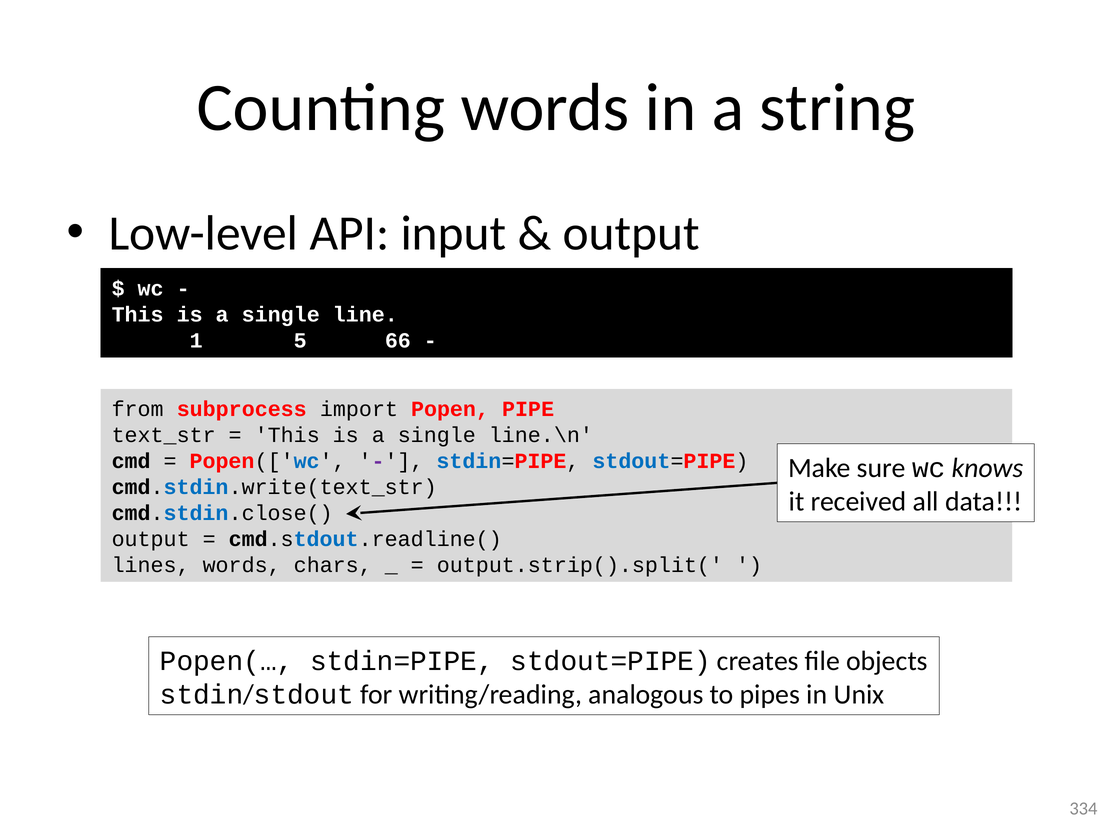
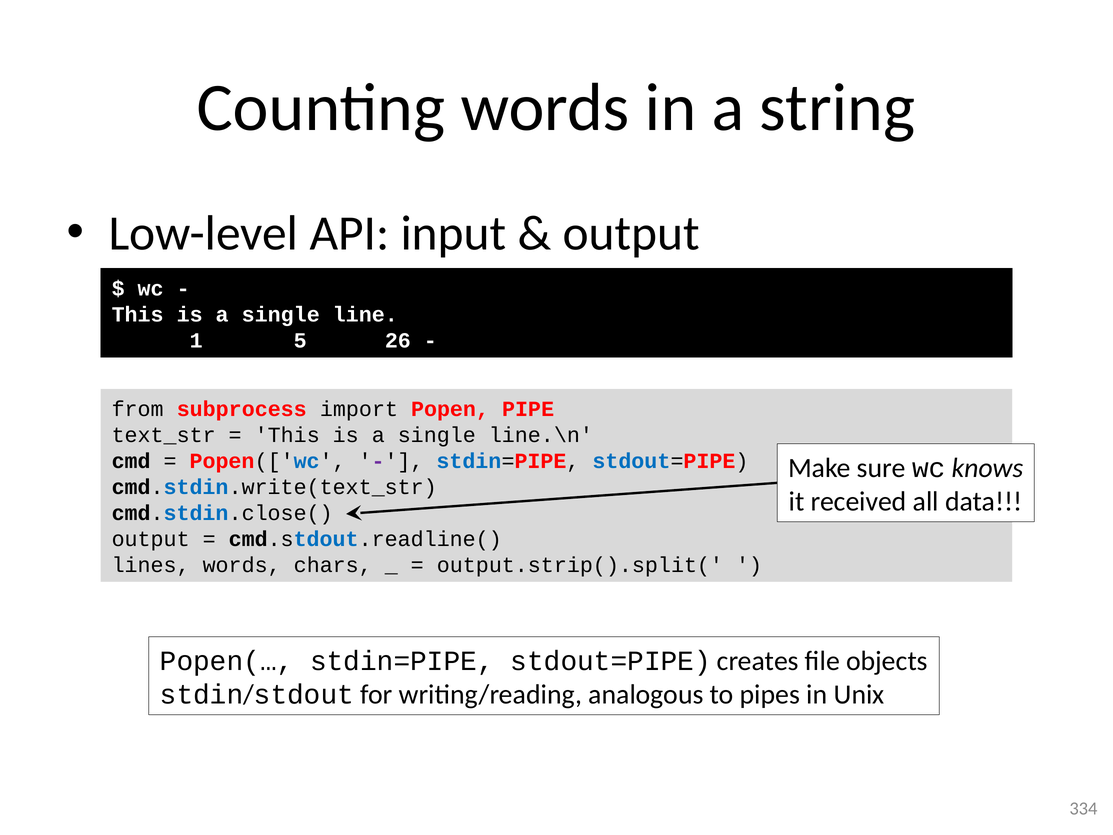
66: 66 -> 26
